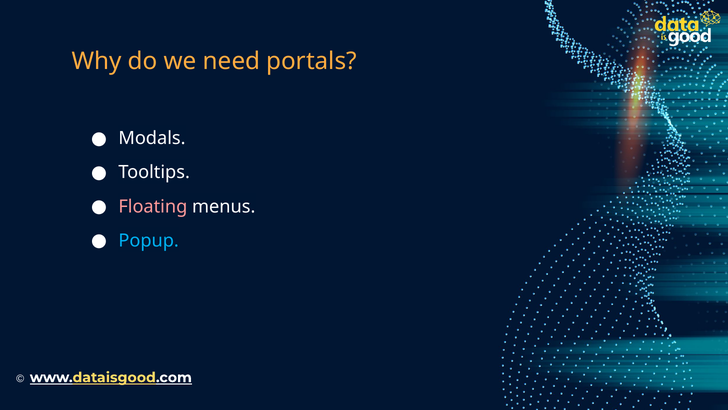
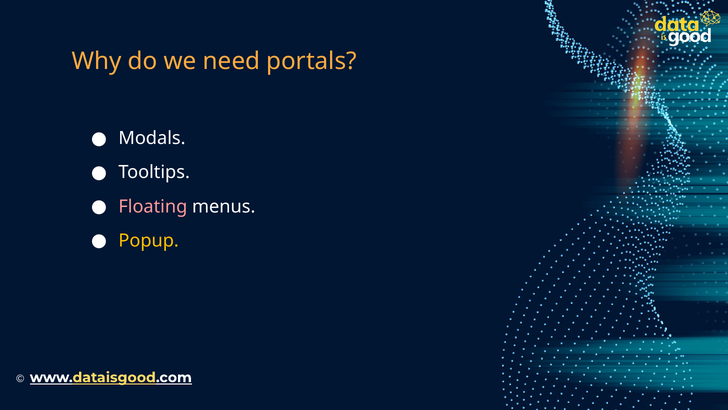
Popup colour: light blue -> yellow
